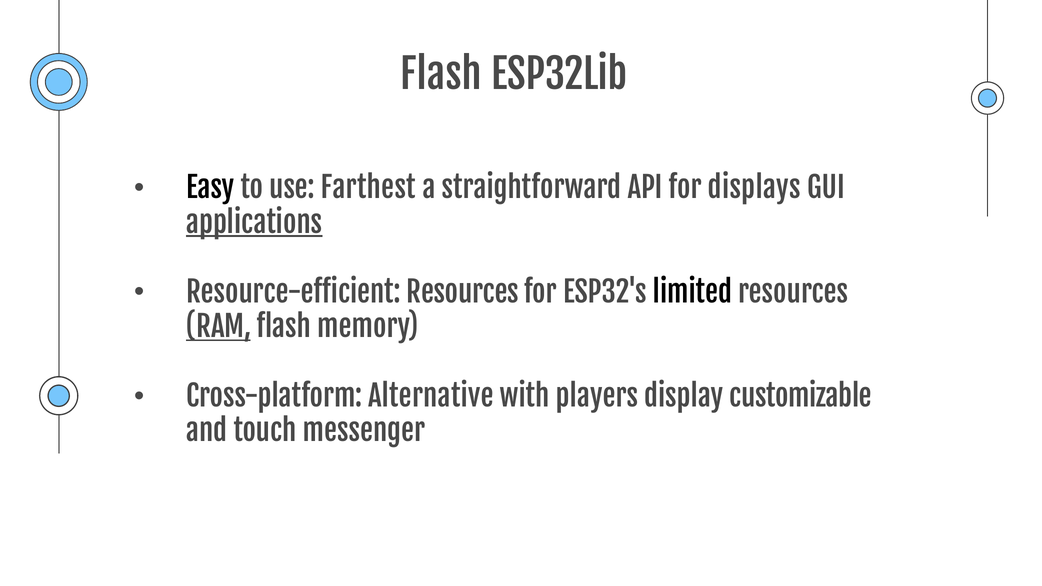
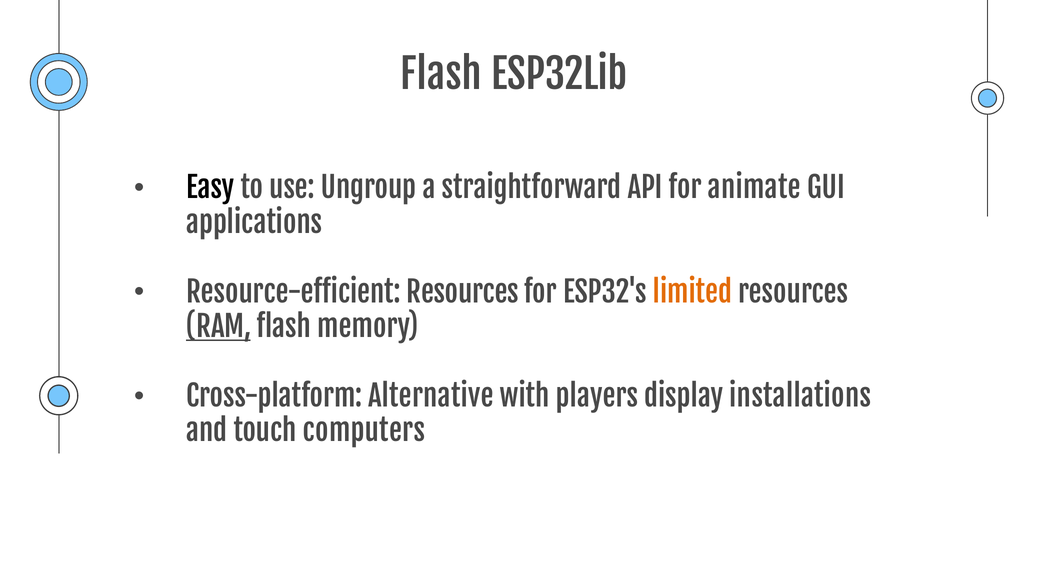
Farthest: Farthest -> Ungroup
displays: displays -> animate
applications underline: present -> none
limited colour: black -> orange
customizable: customizable -> installations
messenger: messenger -> computers
